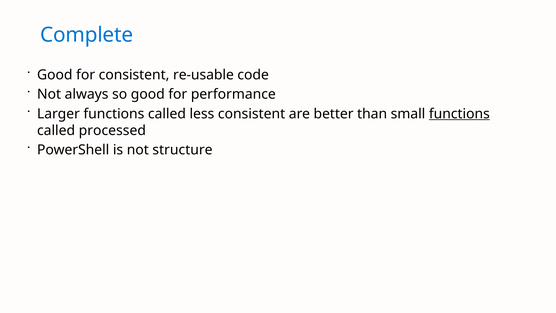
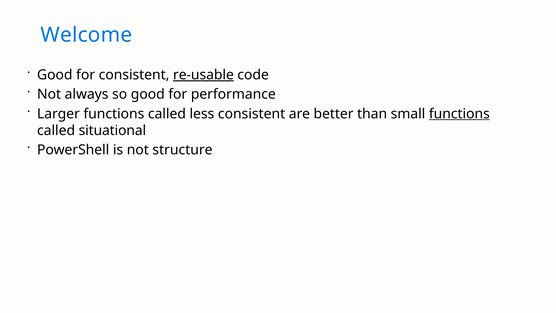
Complete: Complete -> Welcome
re-usable underline: none -> present
processed: processed -> situational
